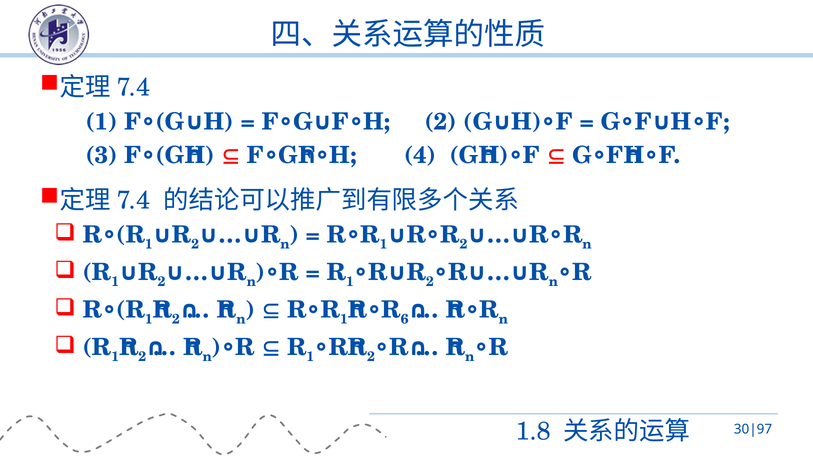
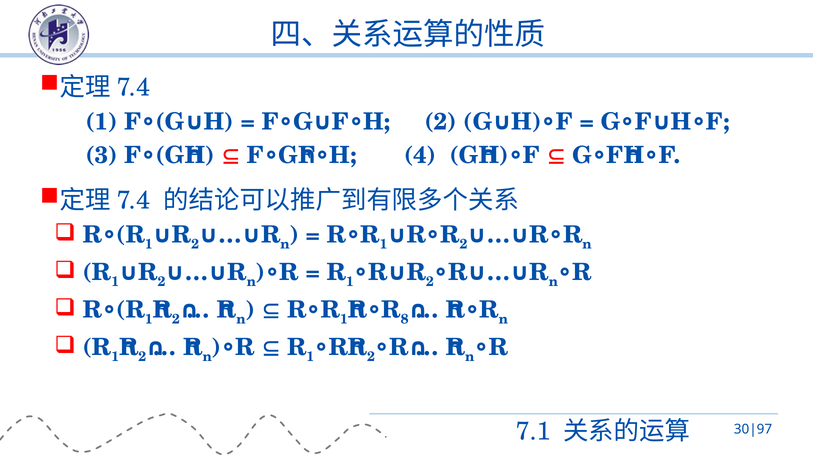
6: 6 -> 8
1.8: 1.8 -> 7.1
